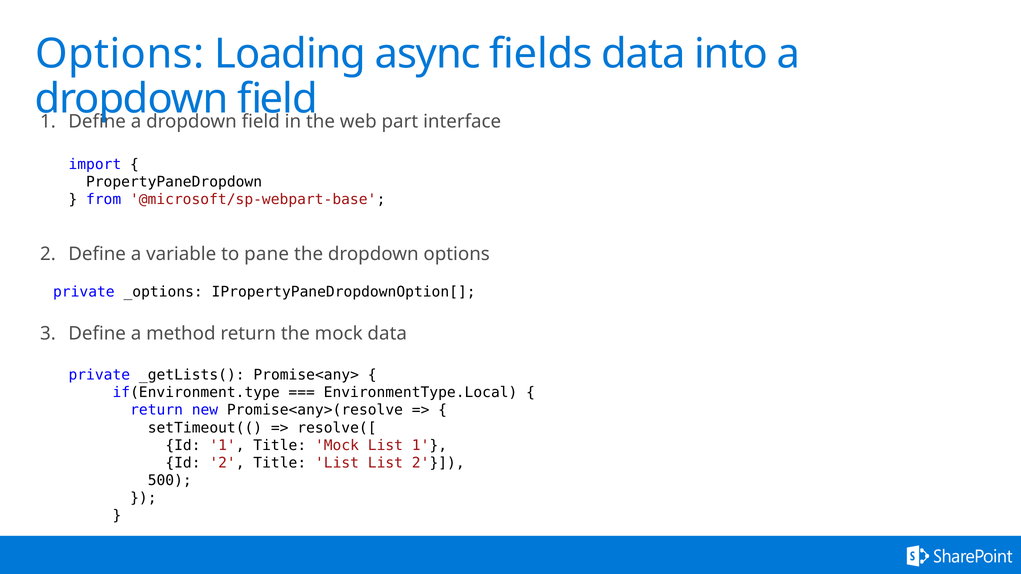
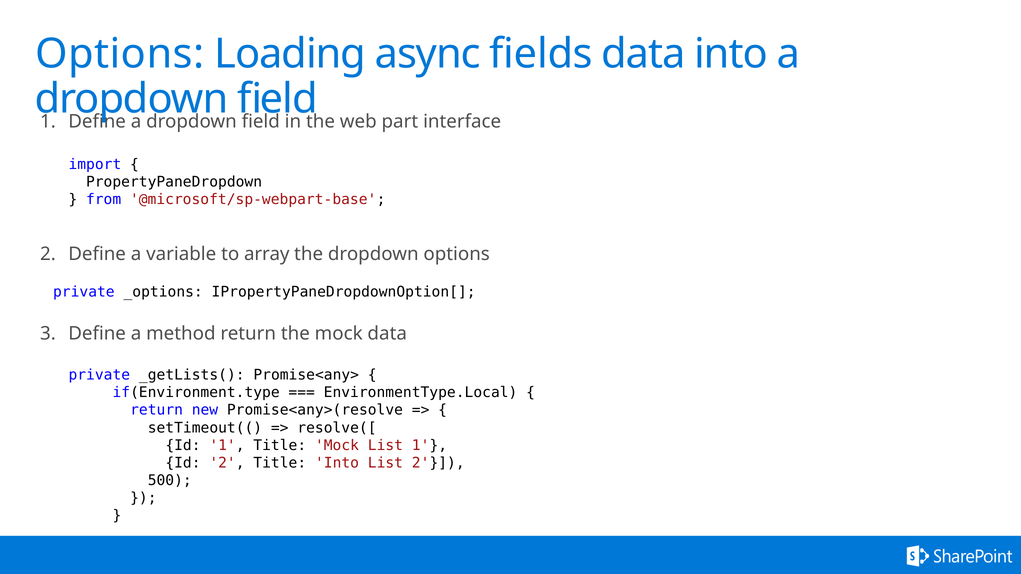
pane: pane -> array
Title List: List -> Into
